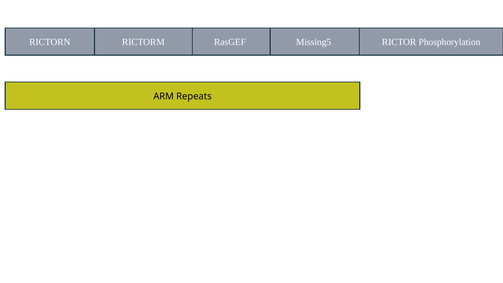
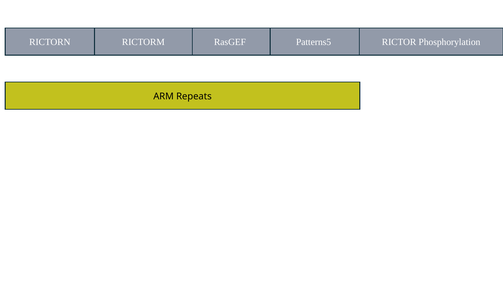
Missing5: Missing5 -> Patterns5
